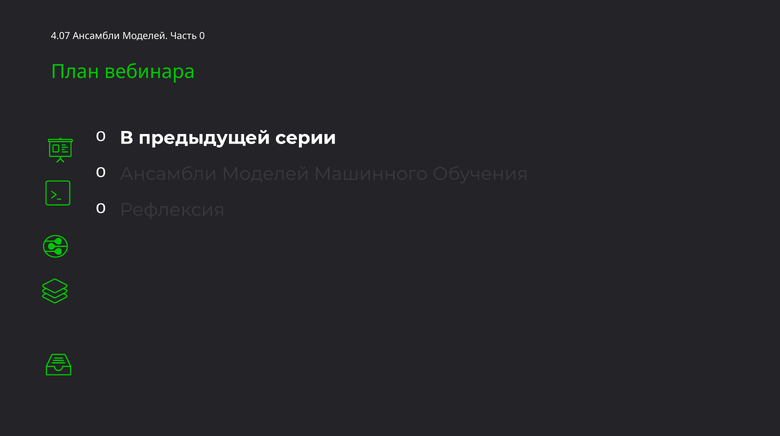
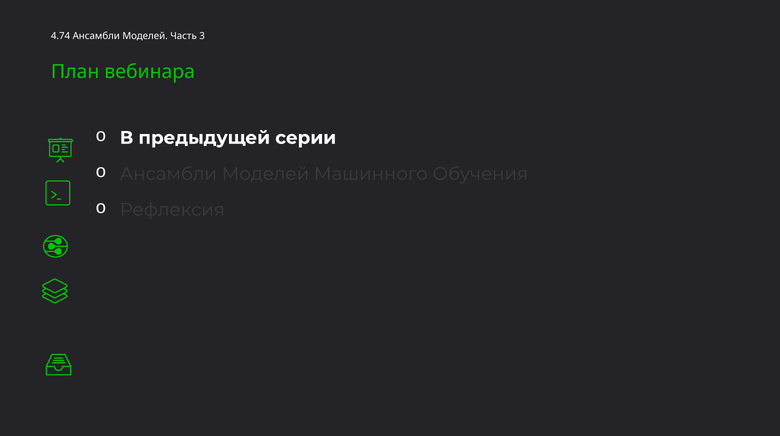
4.07: 4.07 -> 4.74
0: 0 -> 3
